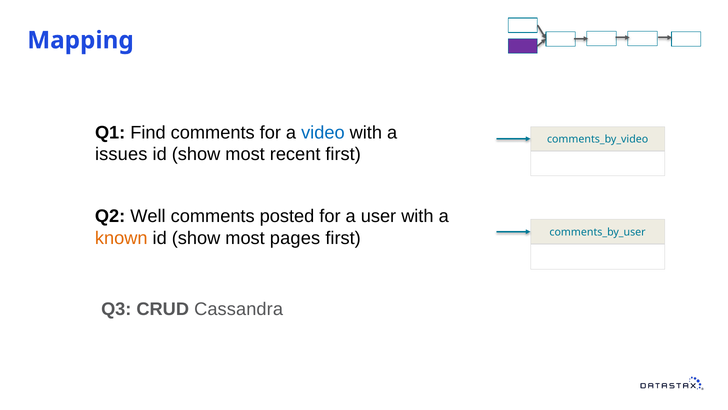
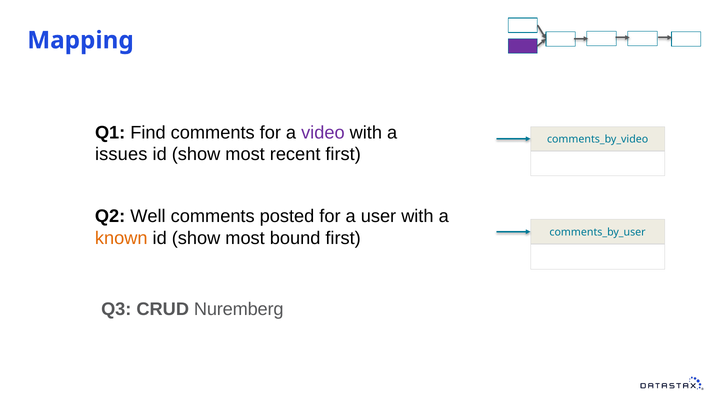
video colour: blue -> purple
pages: pages -> bound
Cassandra: Cassandra -> Nuremberg
